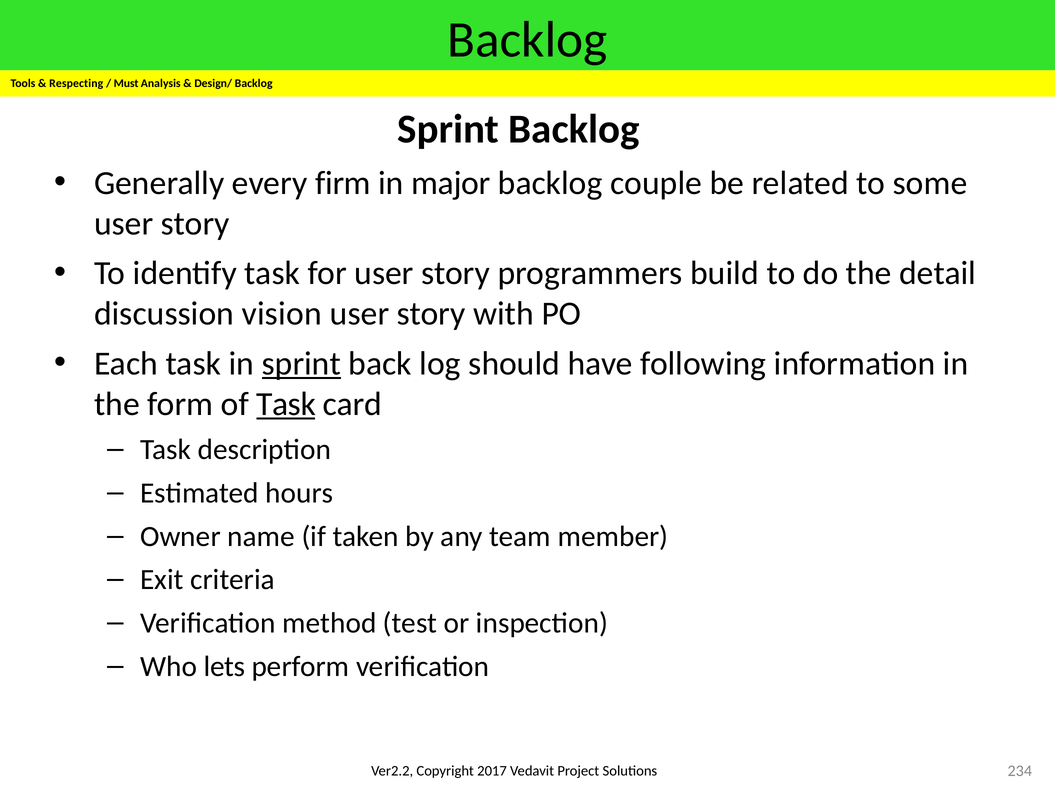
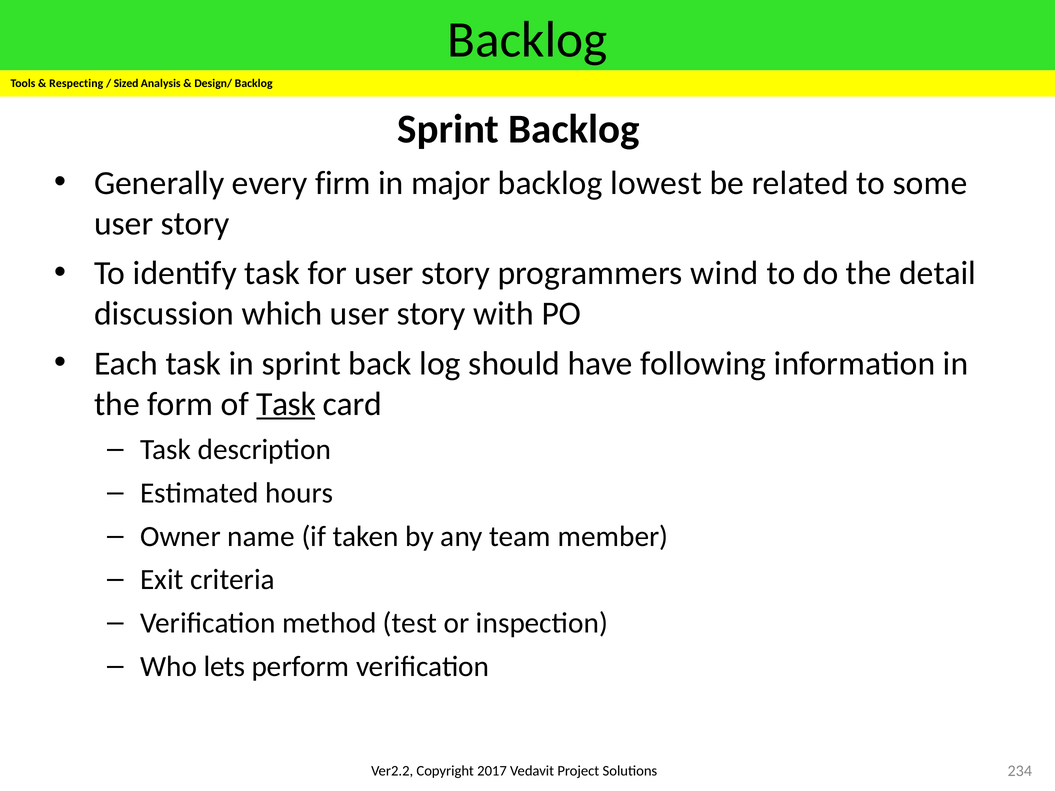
Must: Must -> Sized
couple: couple -> lowest
build: build -> wind
vision: vision -> which
sprint at (301, 364) underline: present -> none
